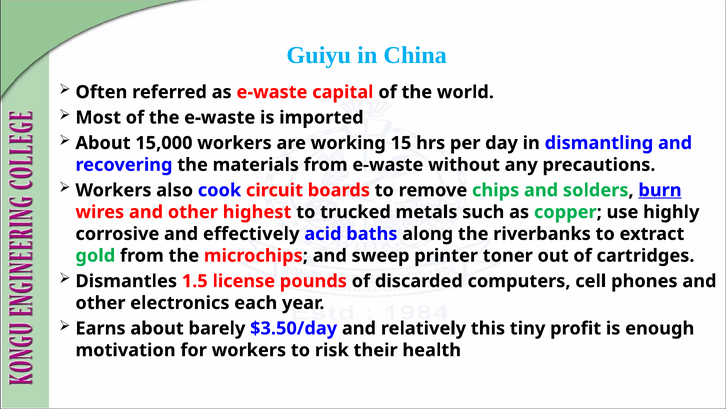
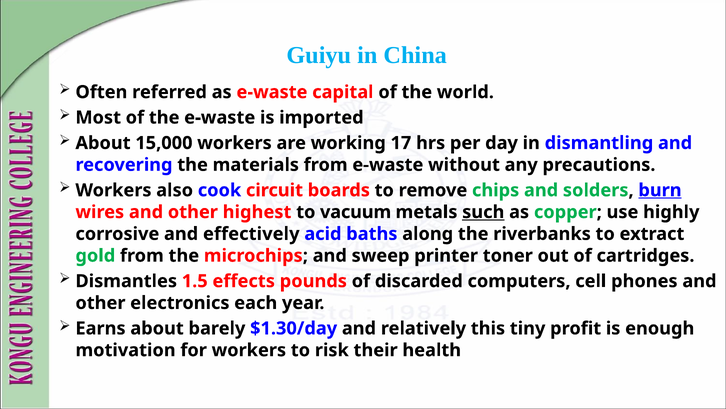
15: 15 -> 17
trucked: trucked -> vacuum
such underline: none -> present
license: license -> effects
$3.50/day: $3.50/day -> $1.30/day
